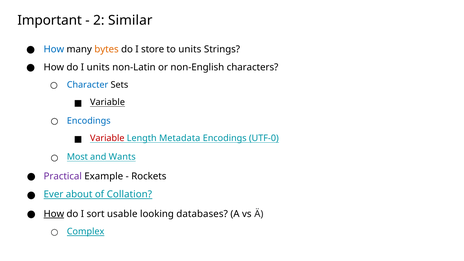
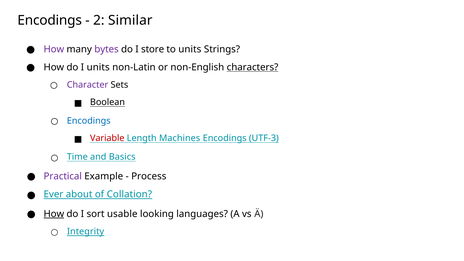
Important at (50, 20): Important -> Encodings
How at (54, 49) colour: blue -> purple
bytes colour: orange -> purple
characters underline: none -> present
Character colour: blue -> purple
Variable at (108, 102): Variable -> Boolean
Metadata: Metadata -> Machines
UTF-0: UTF-0 -> UTF-3
Most: Most -> Time
Wants: Wants -> Basics
Rockets: Rockets -> Process
databases: databases -> languages
Complex: Complex -> Integrity
